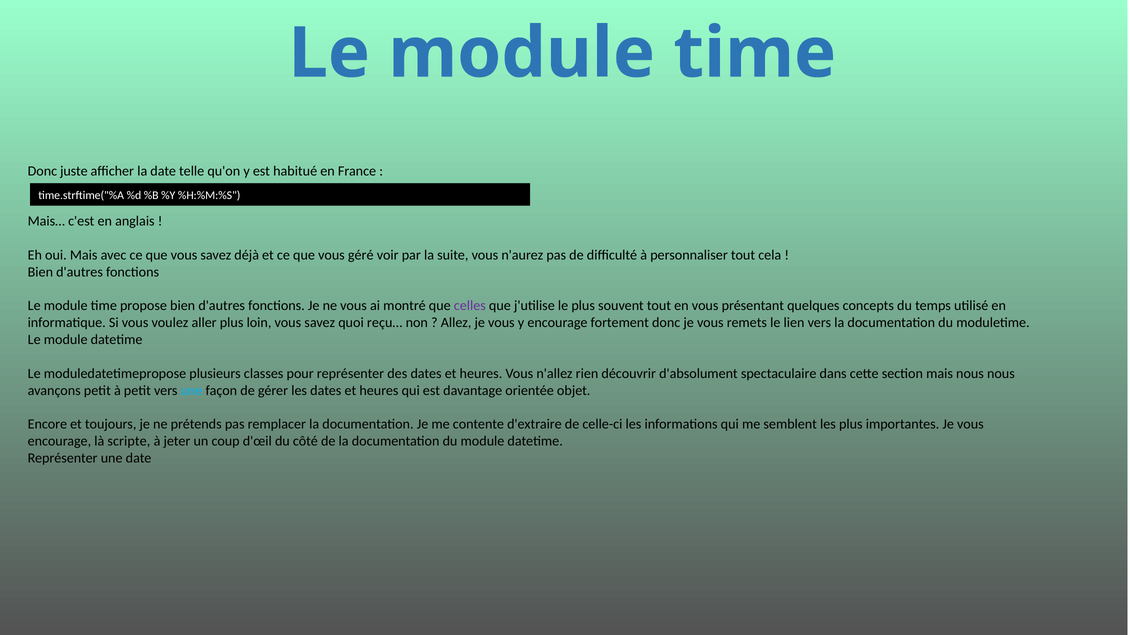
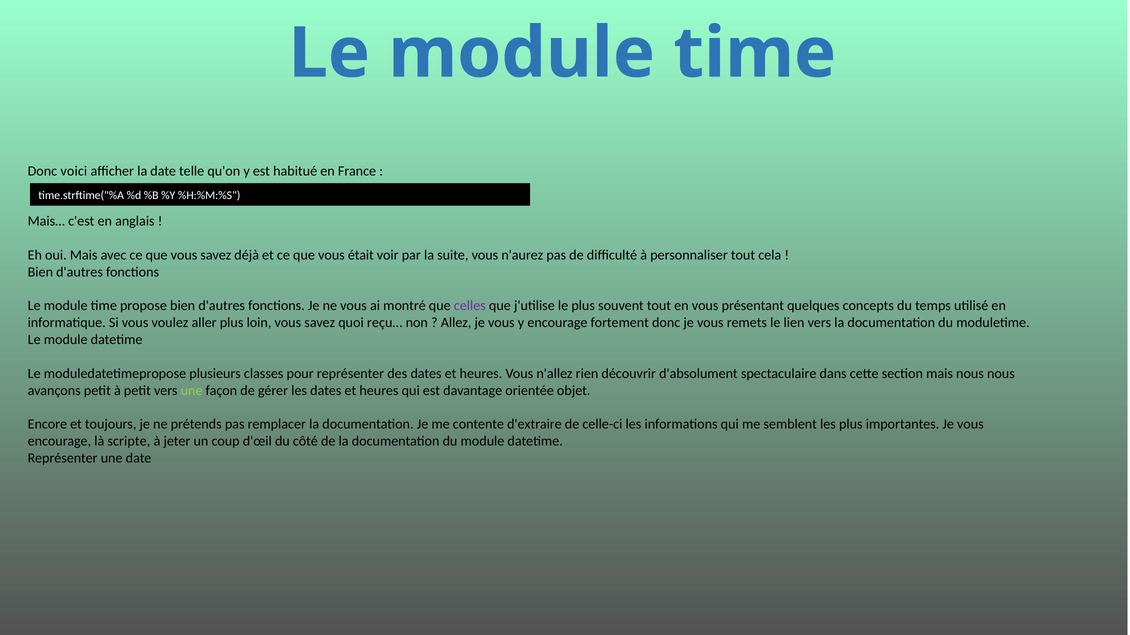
juste: juste -> voici
géré: géré -> était
une at (192, 391) colour: light blue -> light green
